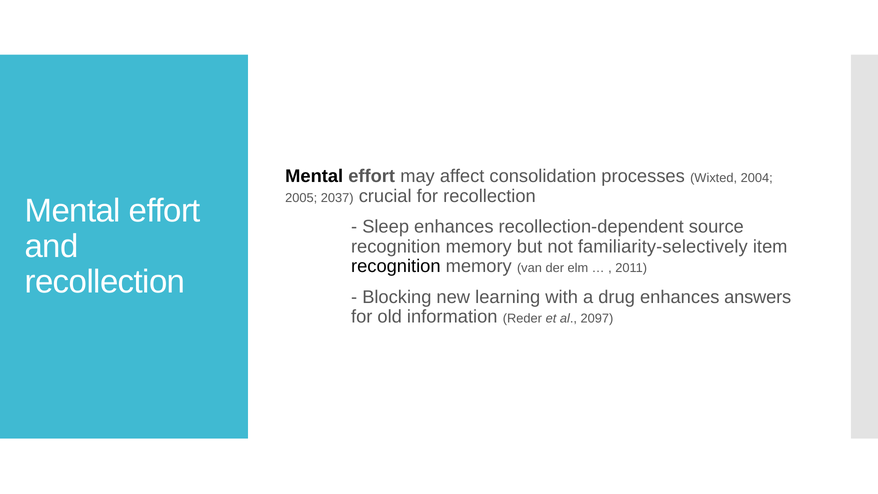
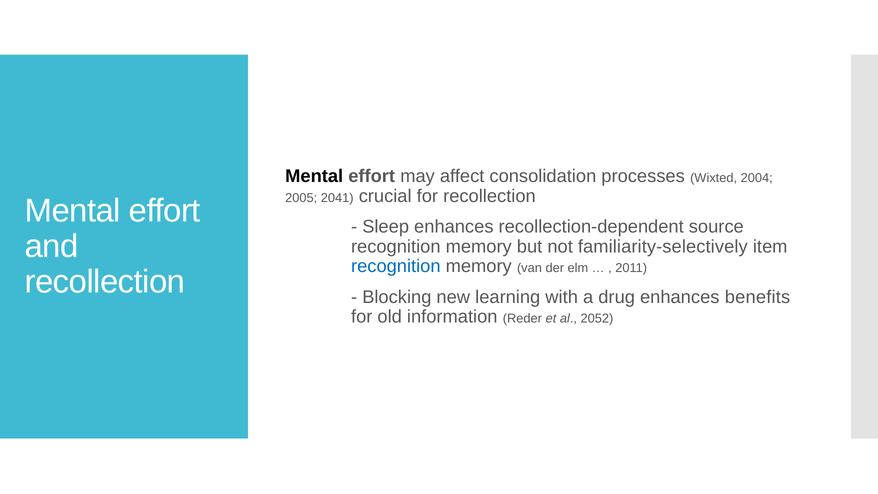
2037: 2037 -> 2041
recognition at (396, 266) colour: black -> blue
answers: answers -> benefits
2097: 2097 -> 2052
